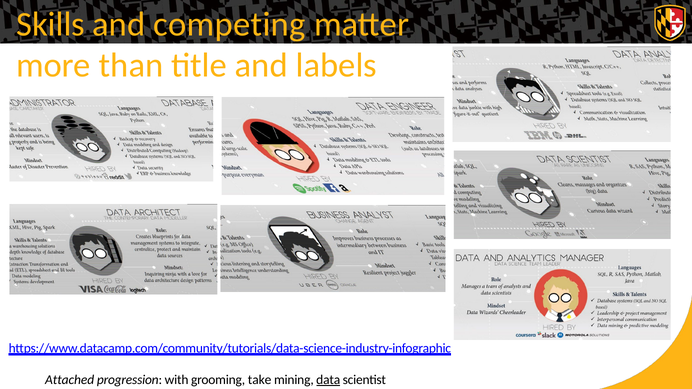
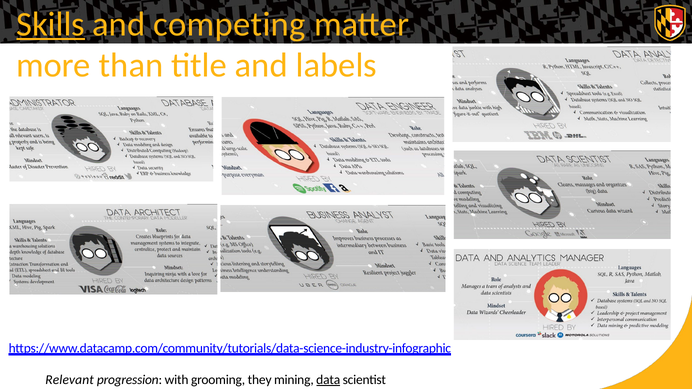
Skills underline: none -> present
Attached: Attached -> Relevant
take: take -> they
